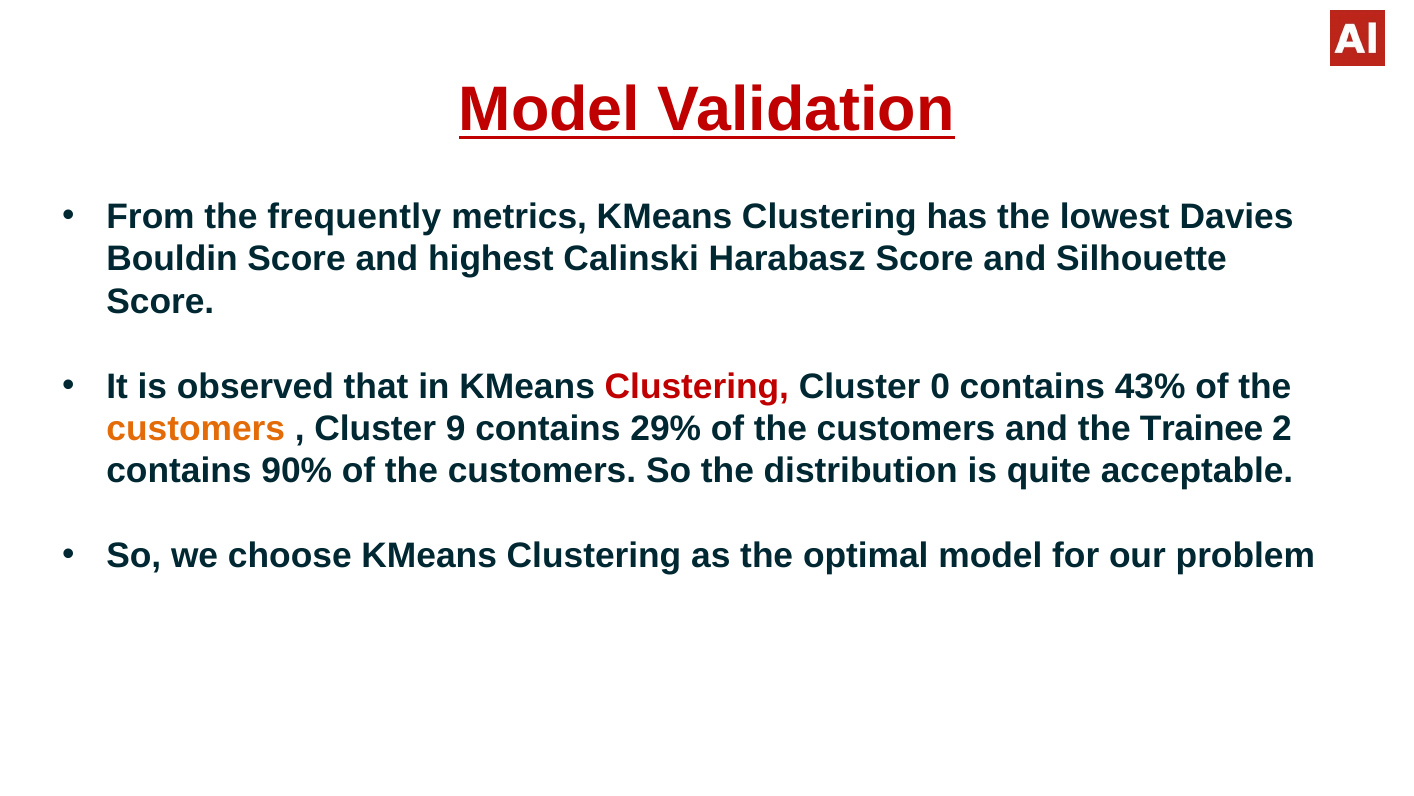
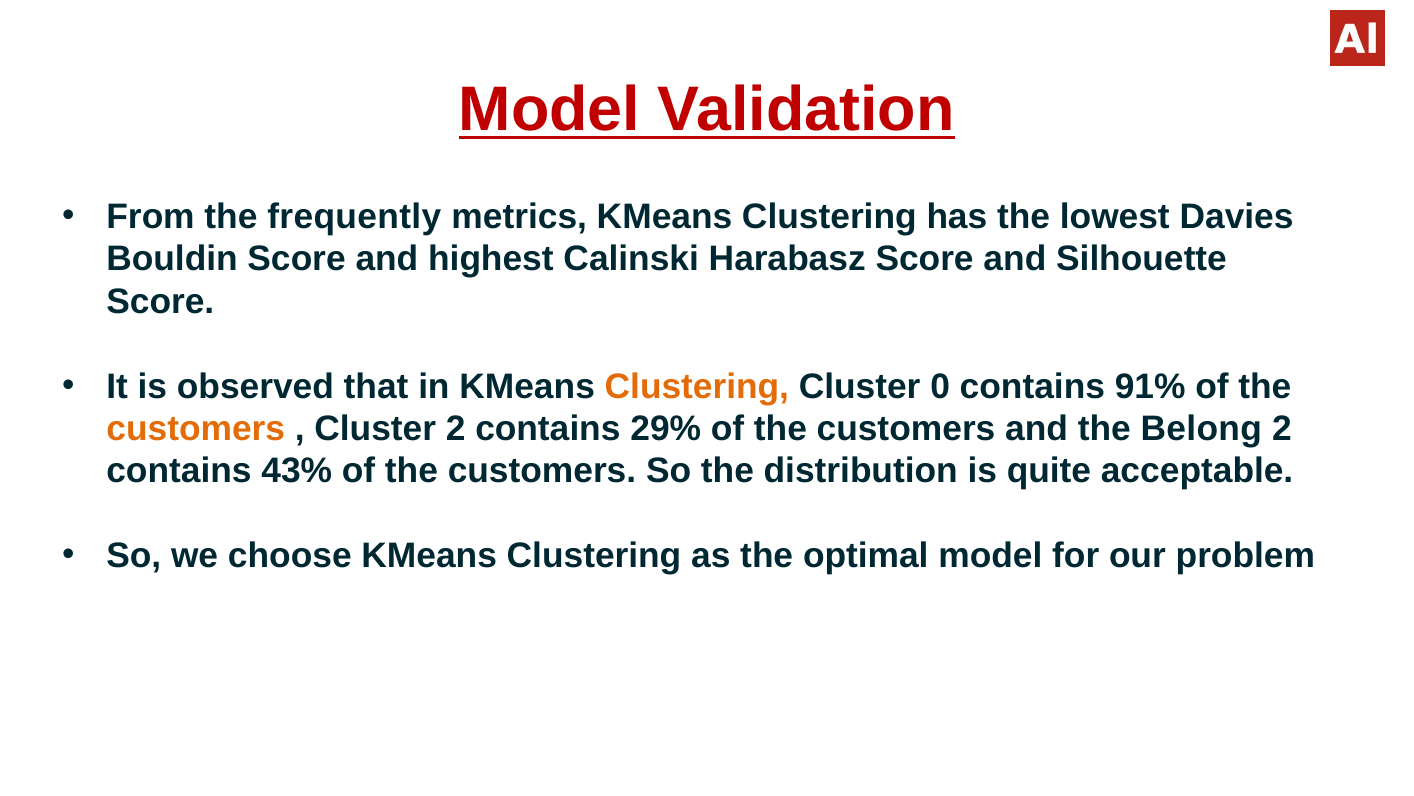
Clustering at (697, 386) colour: red -> orange
43%: 43% -> 91%
Cluster 9: 9 -> 2
Trainee: Trainee -> Belong
90%: 90% -> 43%
